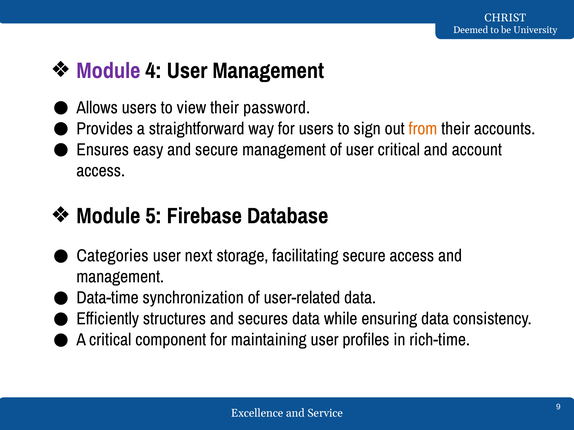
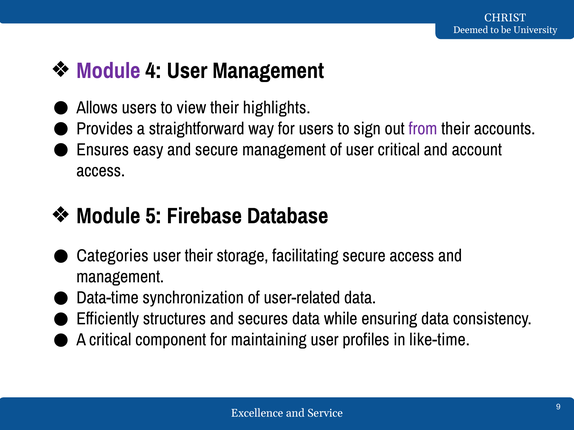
password: password -> highlights
from colour: orange -> purple
user next: next -> their
rich-time: rich-time -> like-time
